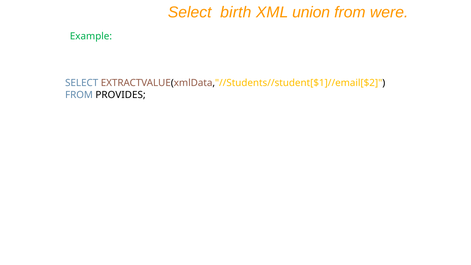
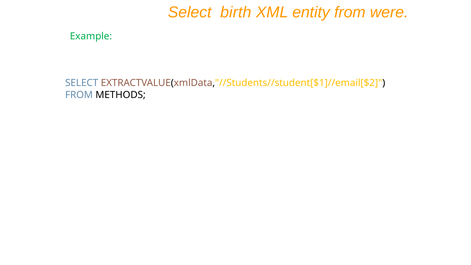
union: union -> entity
PROVIDES: PROVIDES -> METHODS
